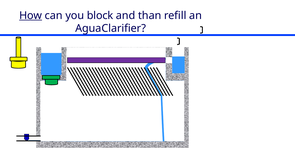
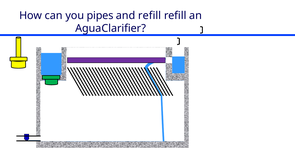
How underline: present -> none
block: block -> pipes
and than: than -> refill
